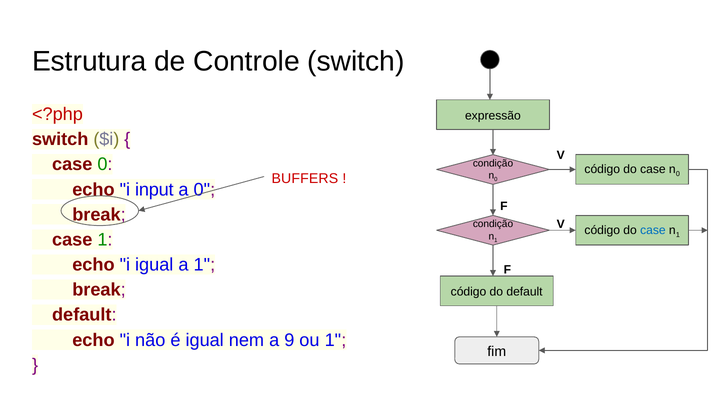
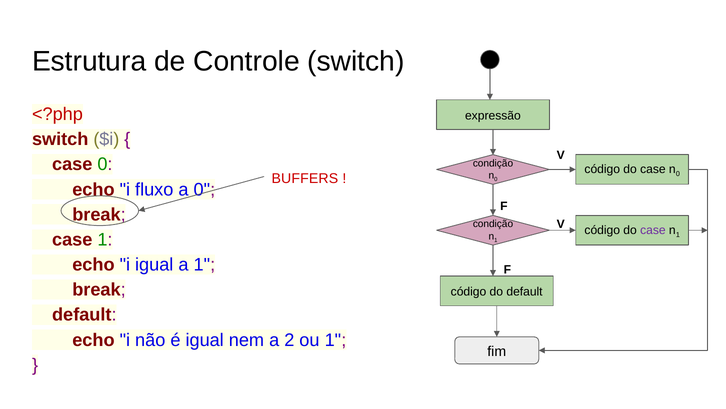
input: input -> fluxo
case at (653, 230) colour: blue -> purple
9: 9 -> 2
